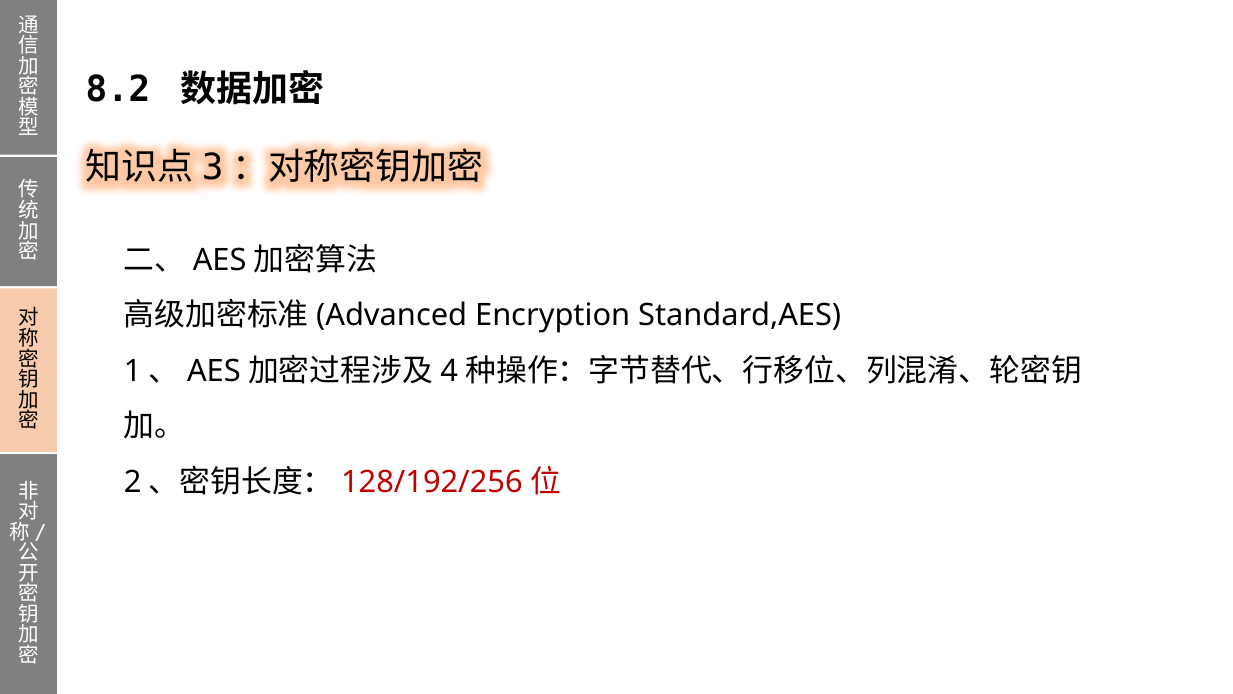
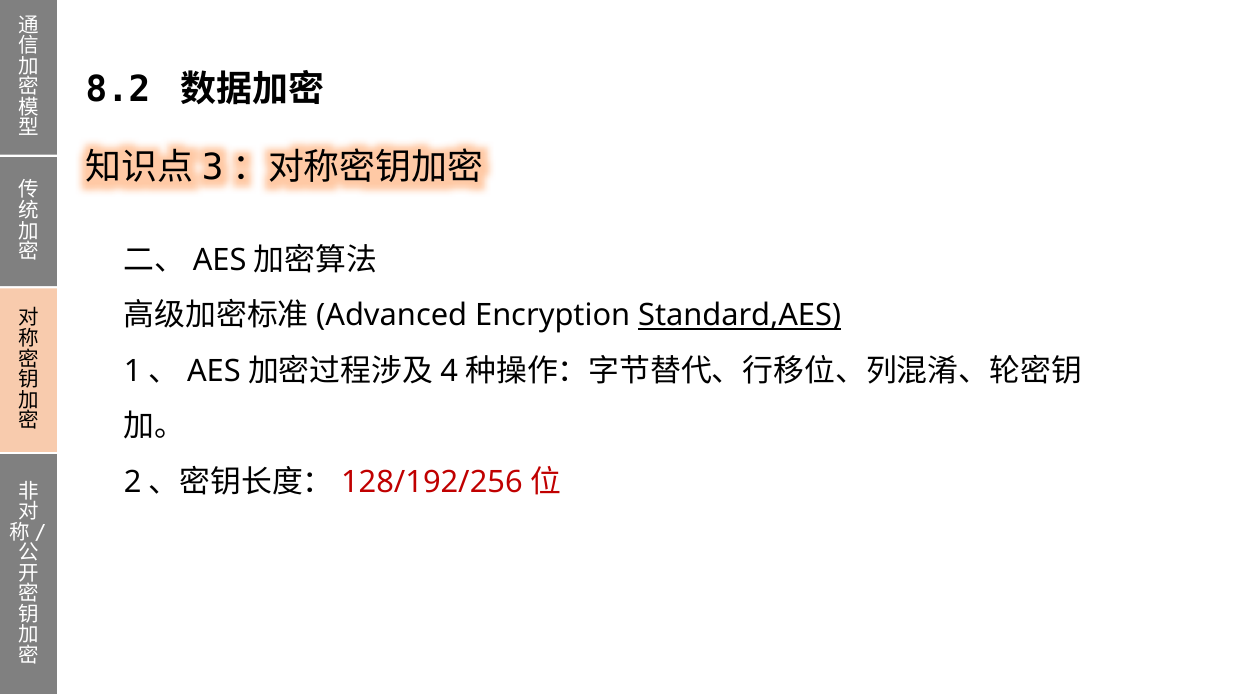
Standard,AES underline: none -> present
